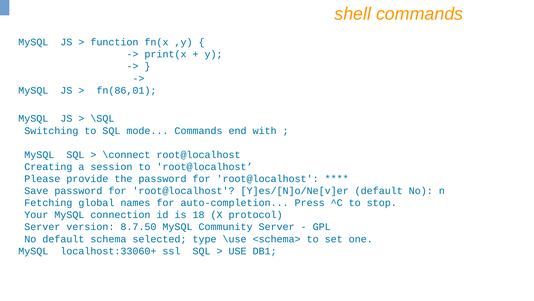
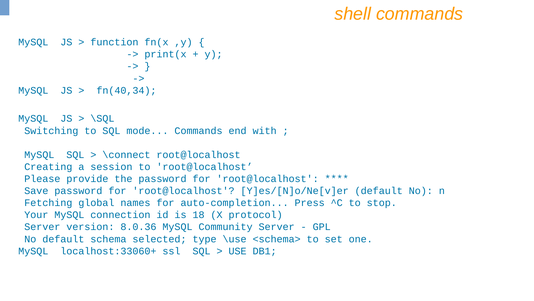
fn(86,01: fn(86,01 -> fn(40,34
8.7.50: 8.7.50 -> 8.0.36
